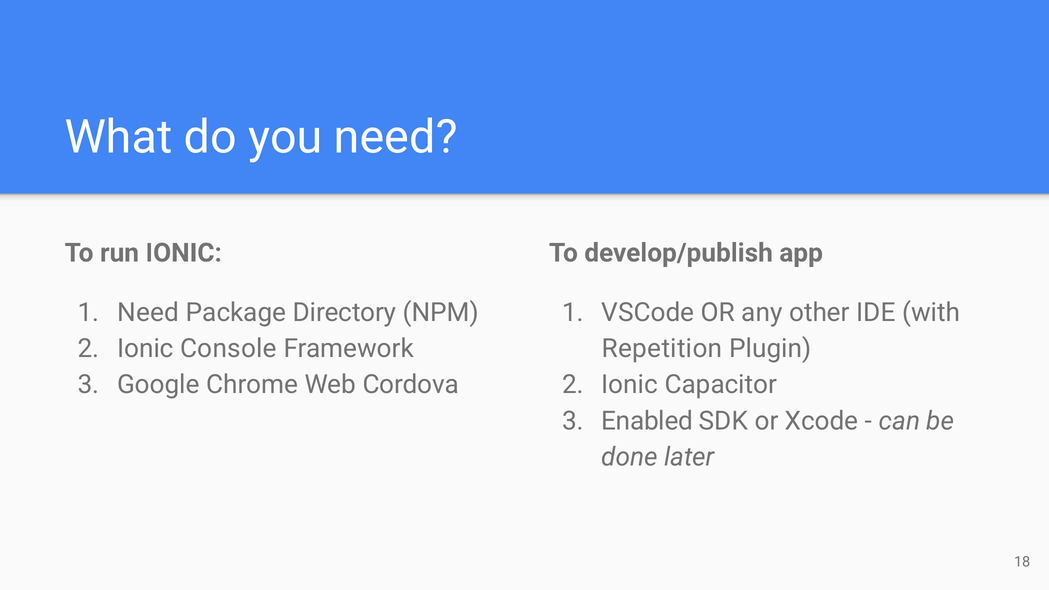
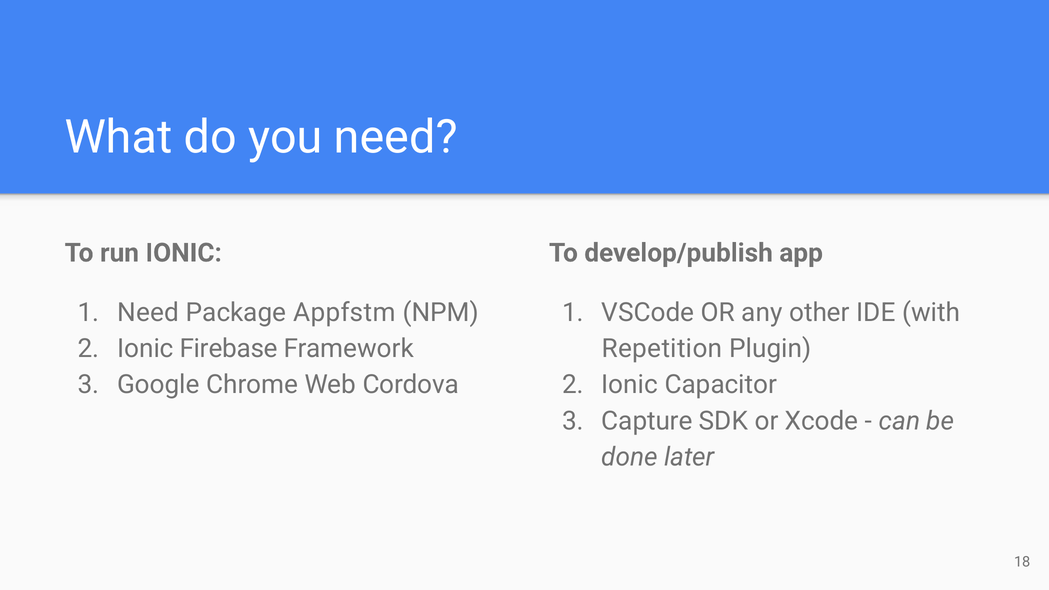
Directory: Directory -> Appfstm
Console: Console -> Firebase
Enabled: Enabled -> Capture
